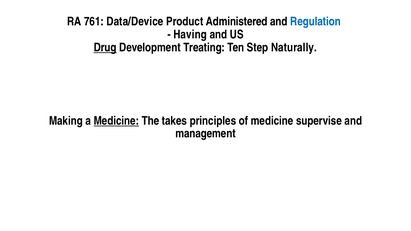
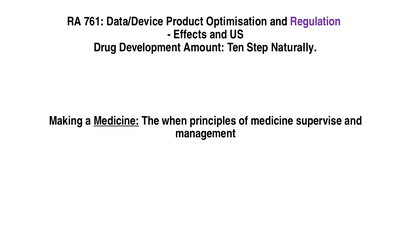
Administered: Administered -> Optimisation
Regulation colour: blue -> purple
Having: Having -> Effects
Drug underline: present -> none
Treating: Treating -> Amount
takes: takes -> when
